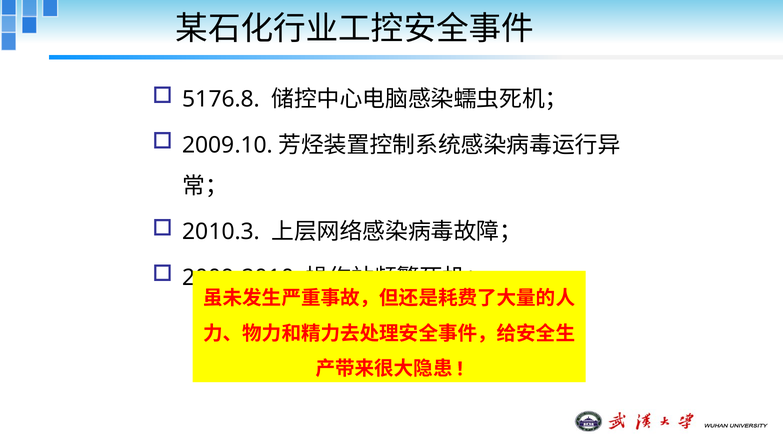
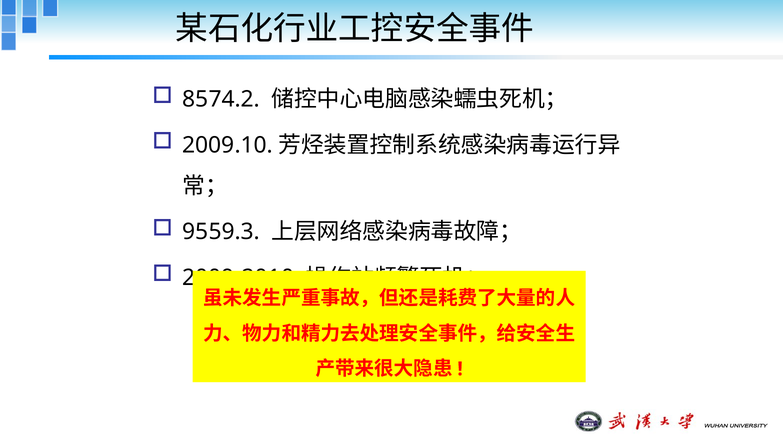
5176.8: 5176.8 -> 8574.2
2010.3: 2010.3 -> 9559.3
